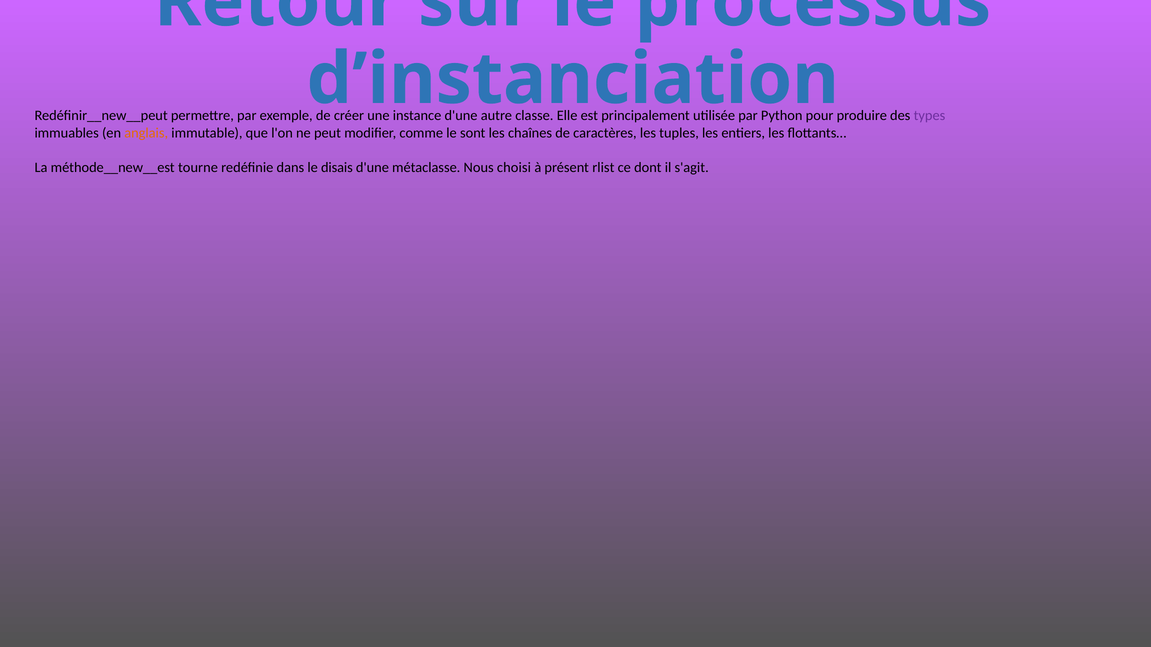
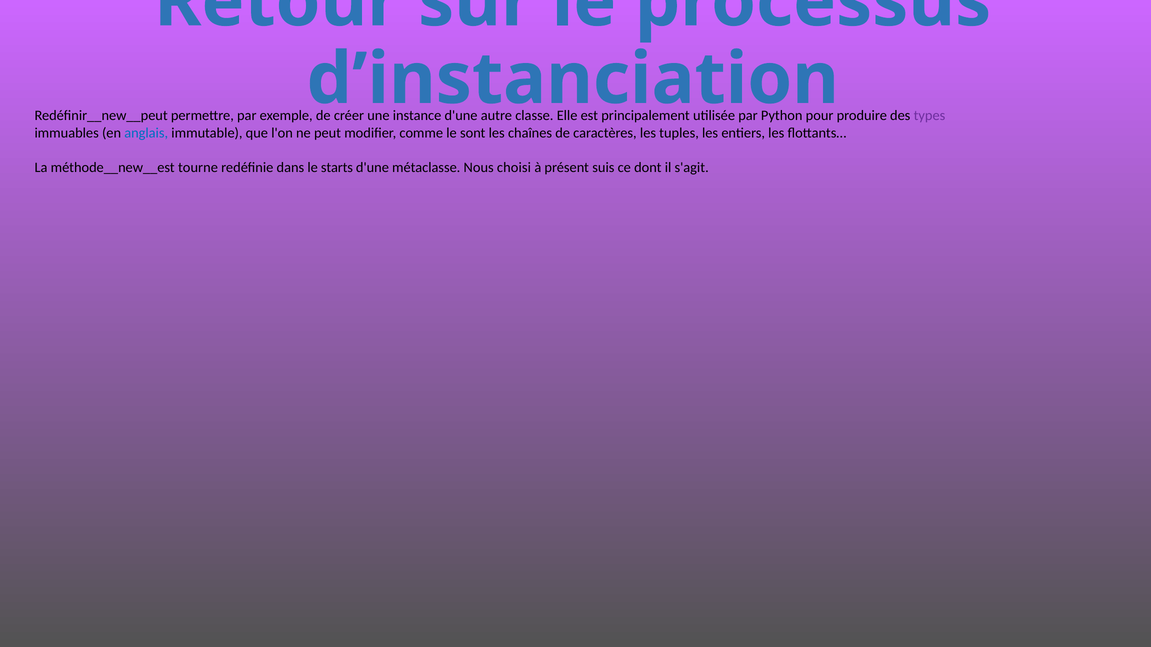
anglais colour: orange -> blue
disais: disais -> starts
rlist: rlist -> suis
